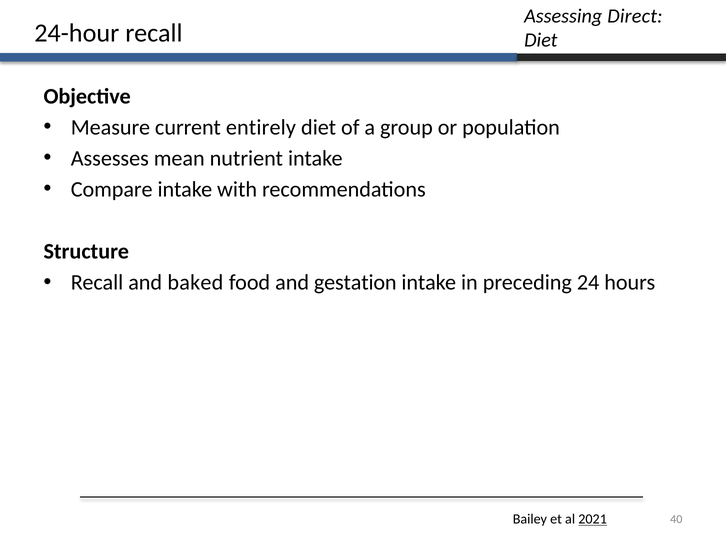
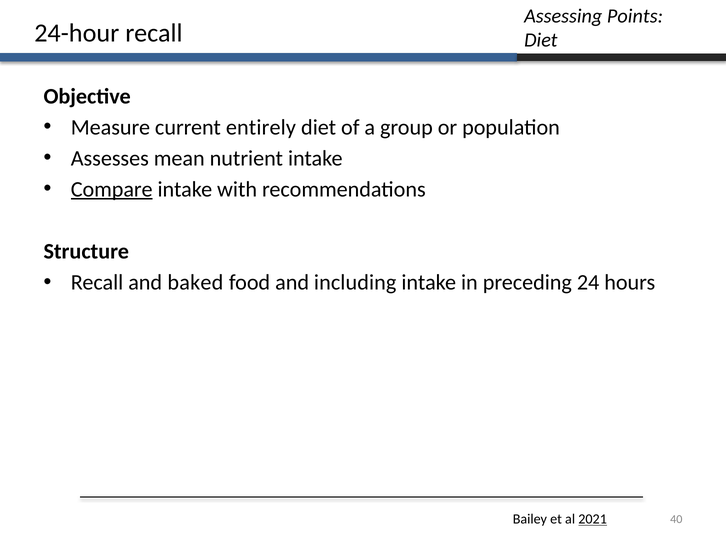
Direct: Direct -> Points
Compare underline: none -> present
gestation: gestation -> including
